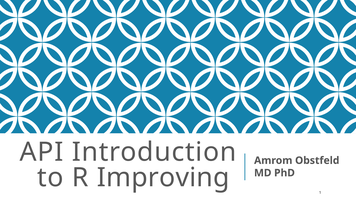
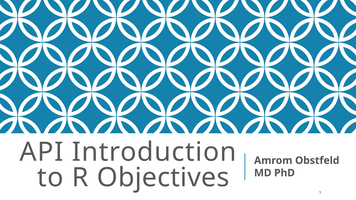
Improving: Improving -> Objectives
